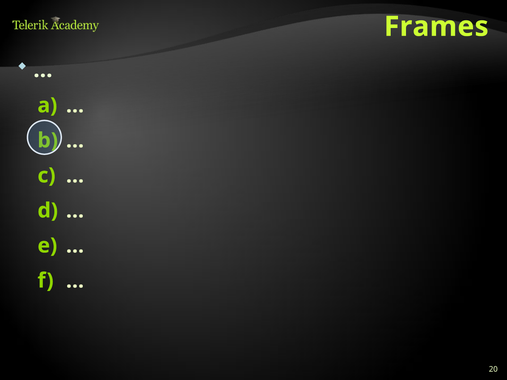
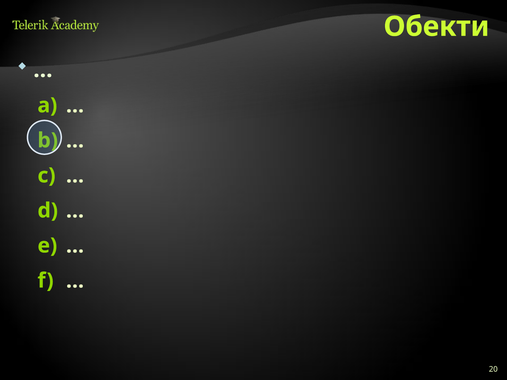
Frames: Frames -> Обекти
